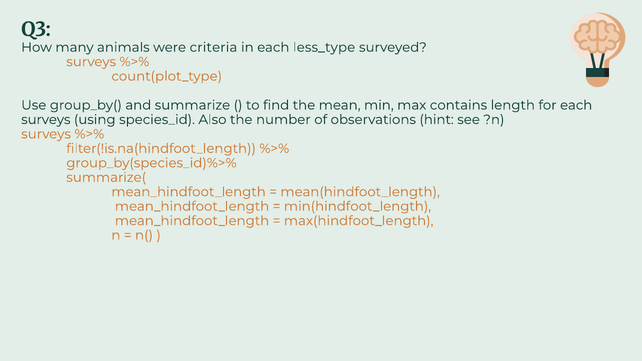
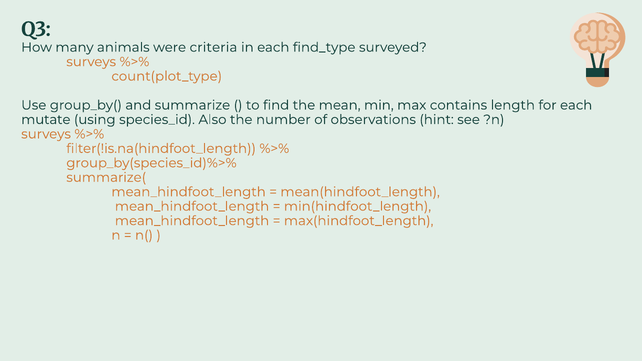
less_type: less_type -> find_type
surveys at (46, 120): surveys -> mutate
